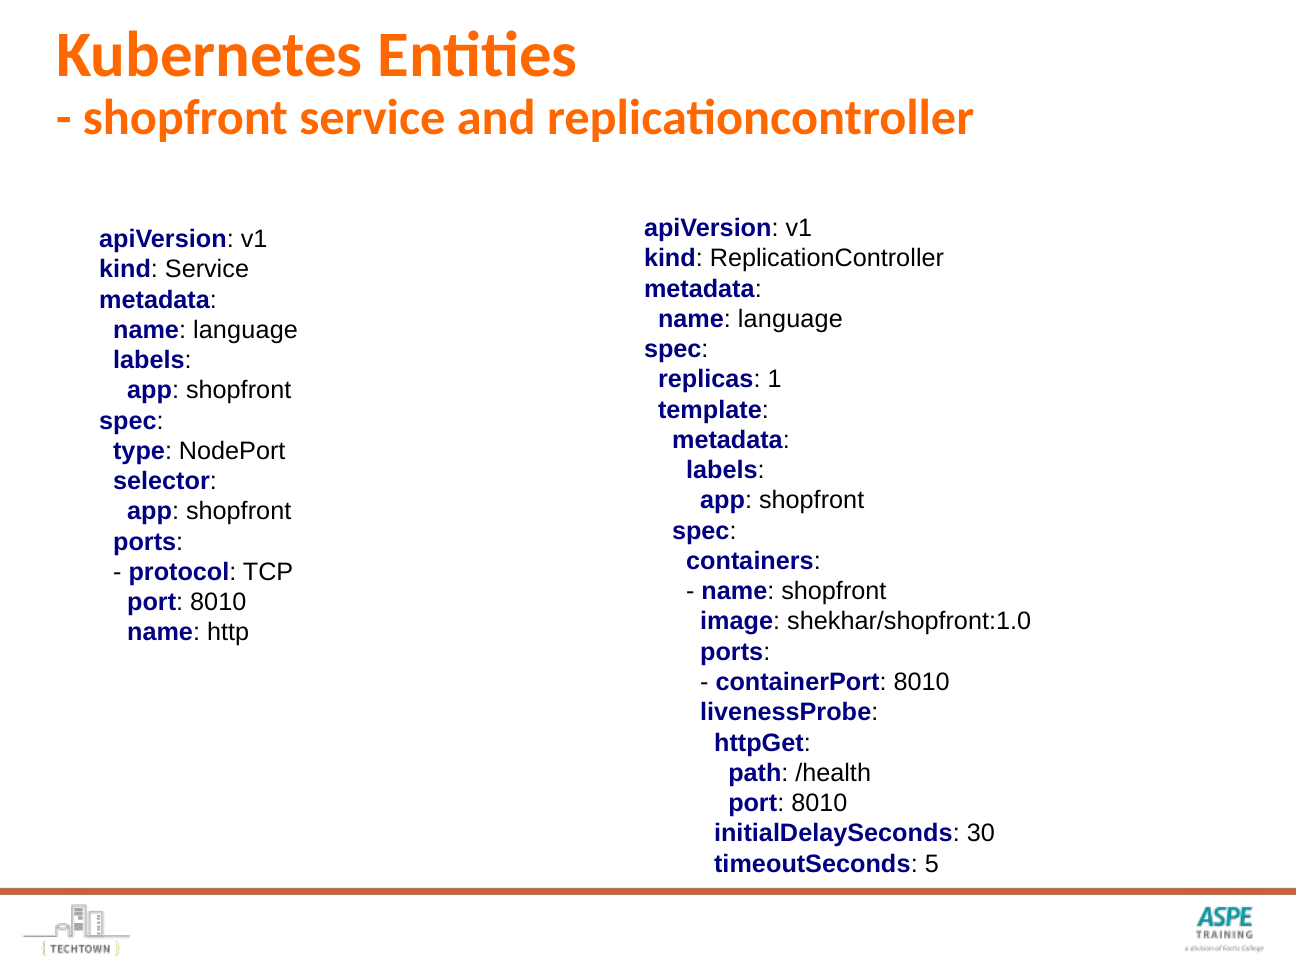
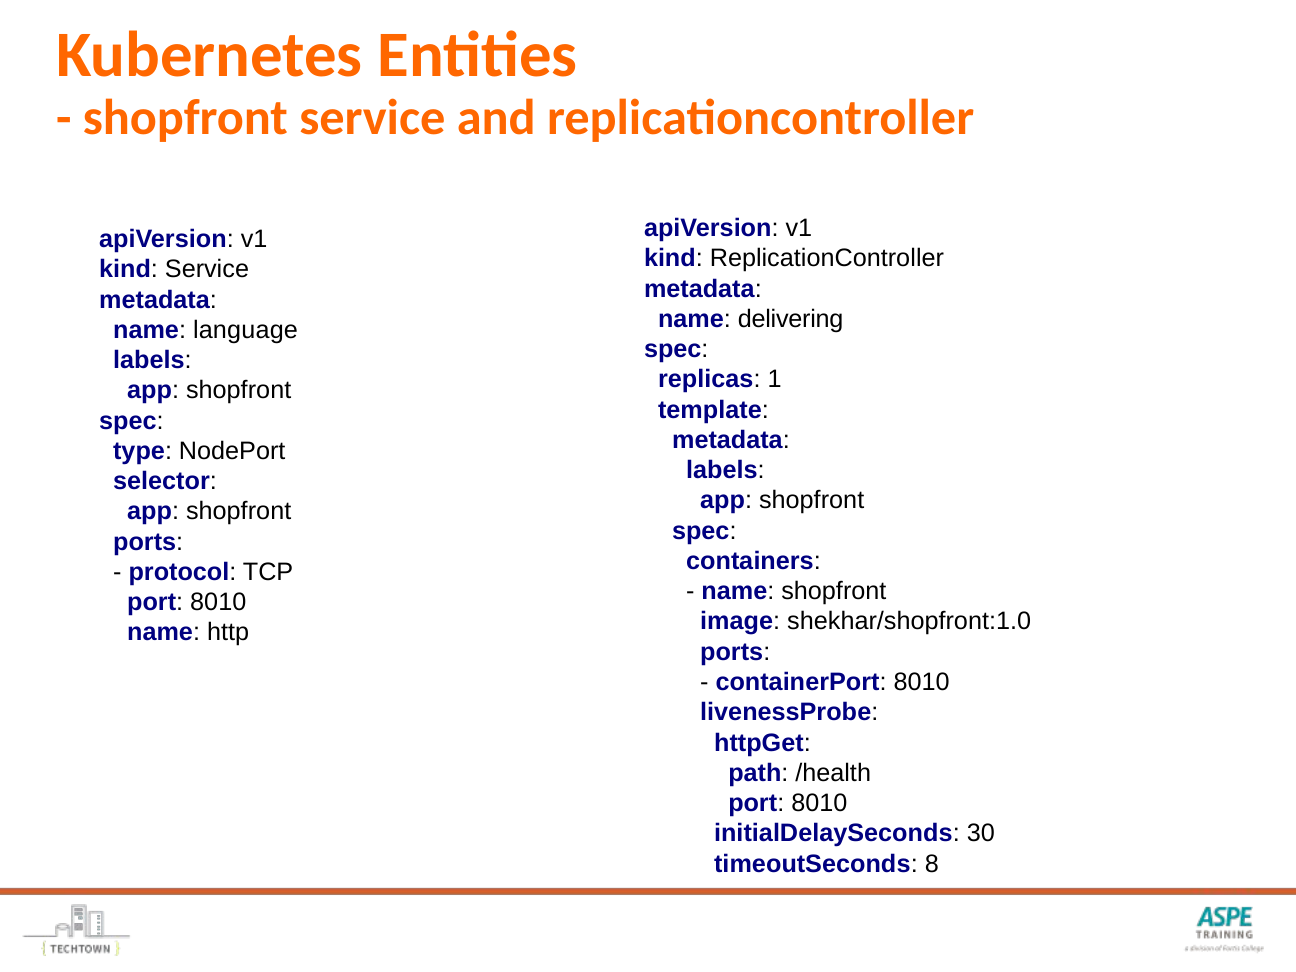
language at (790, 319): language -> delivering
5: 5 -> 8
